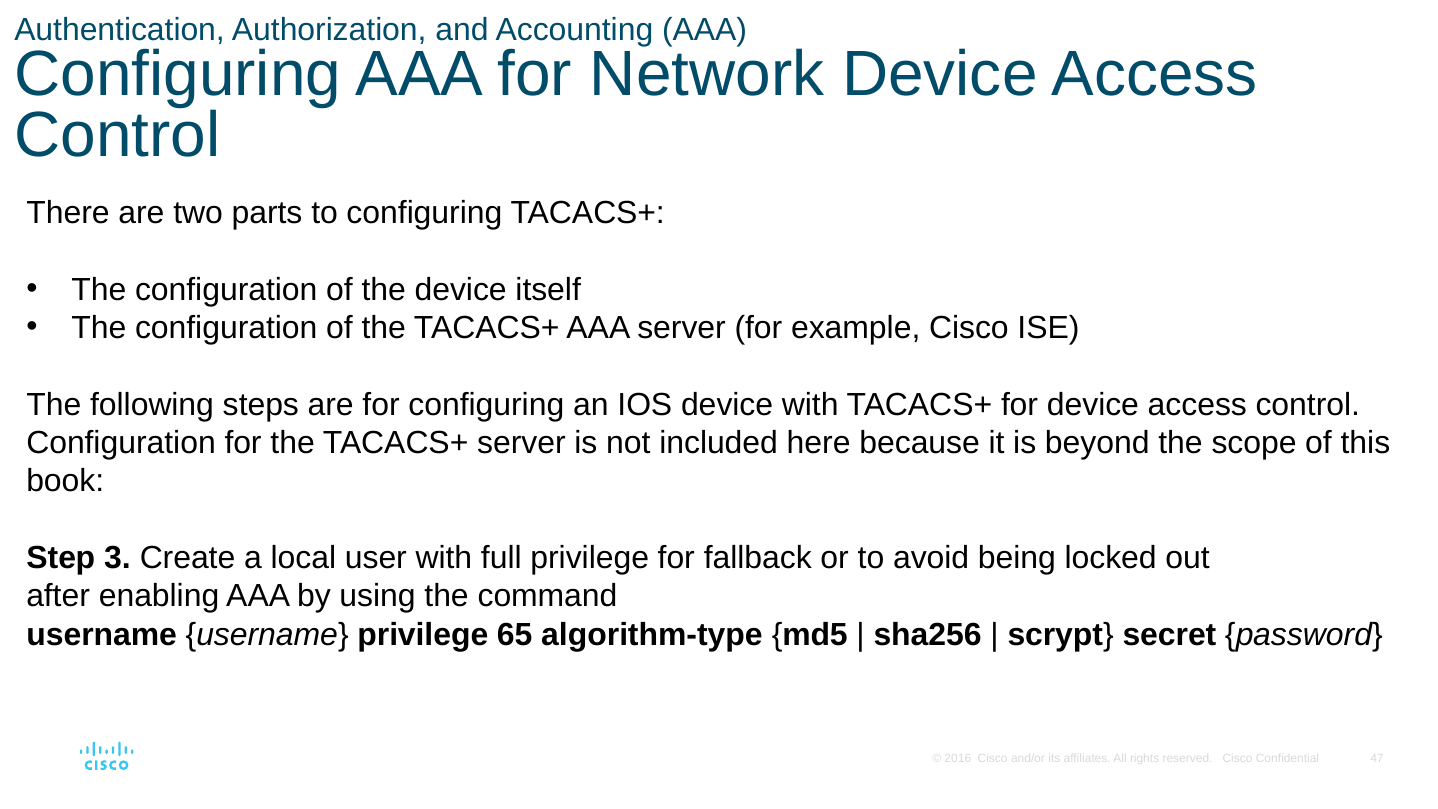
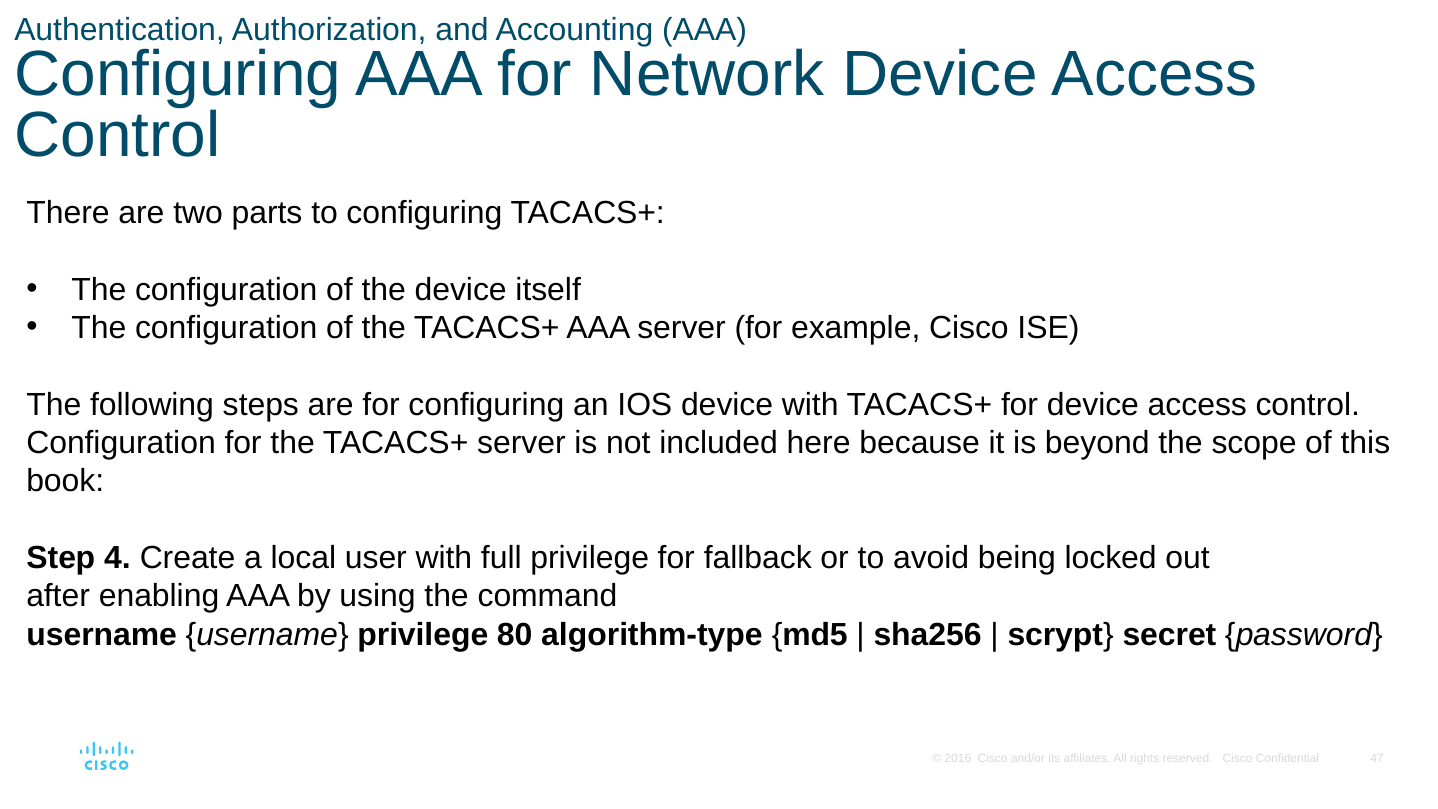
3: 3 -> 4
65: 65 -> 80
